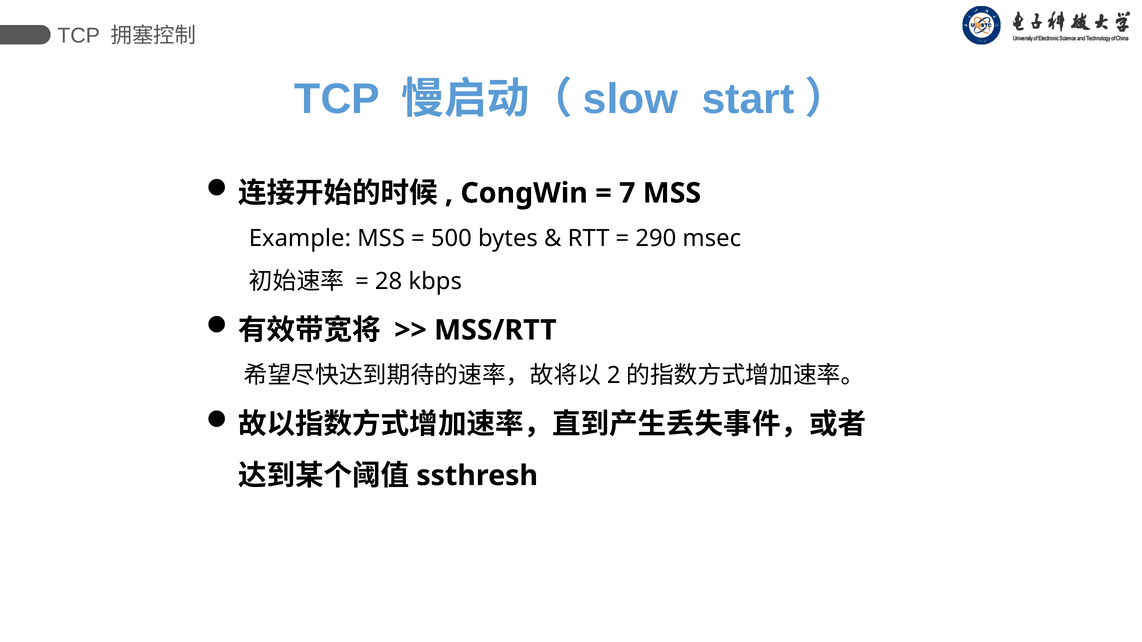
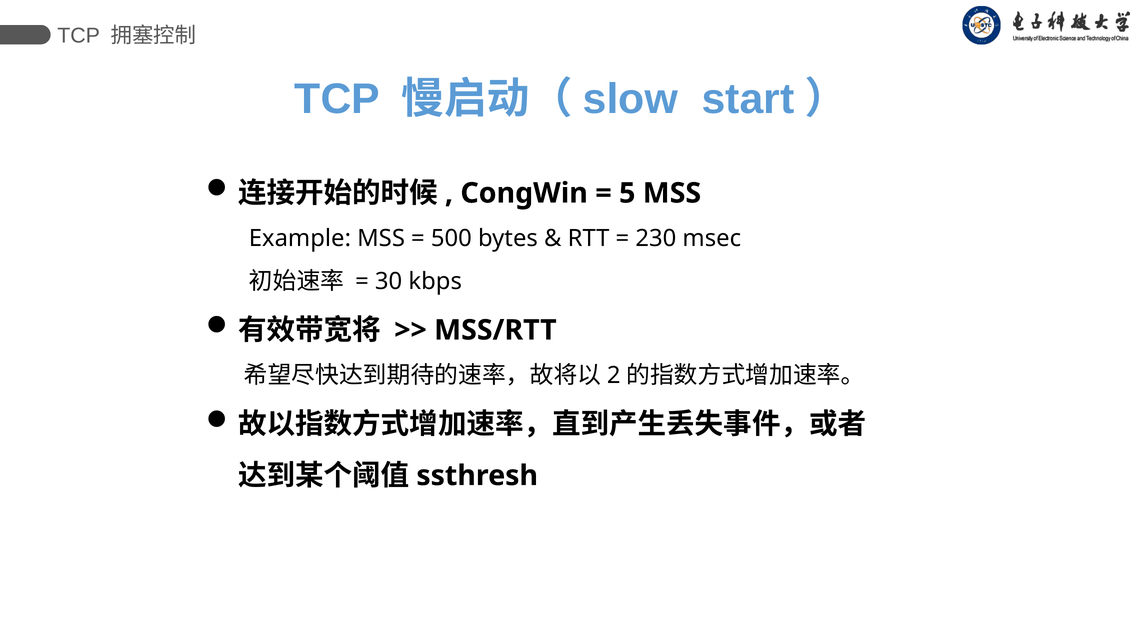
7: 7 -> 5
290: 290 -> 230
28: 28 -> 30
